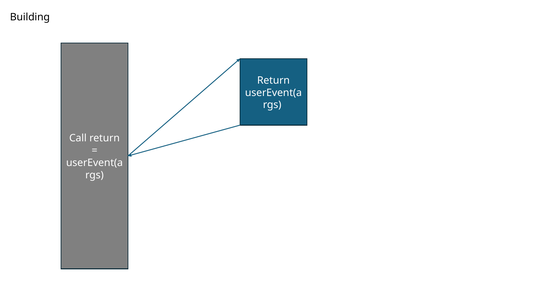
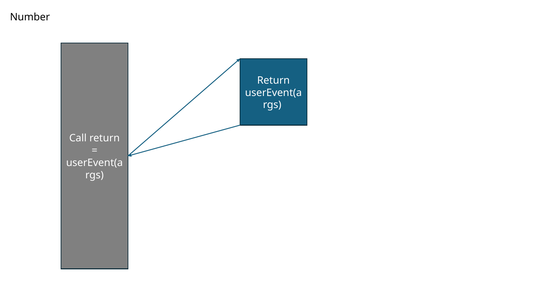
Building: Building -> Number
